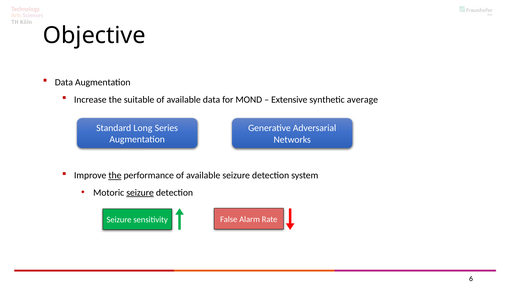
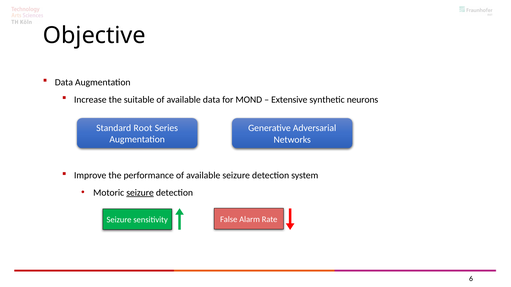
average: average -> neurons
Long: Long -> Root
the at (115, 176) underline: present -> none
